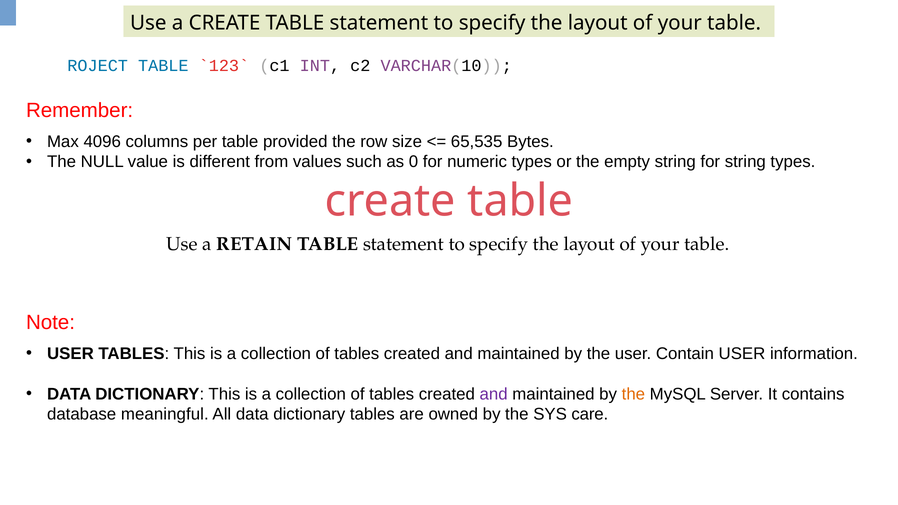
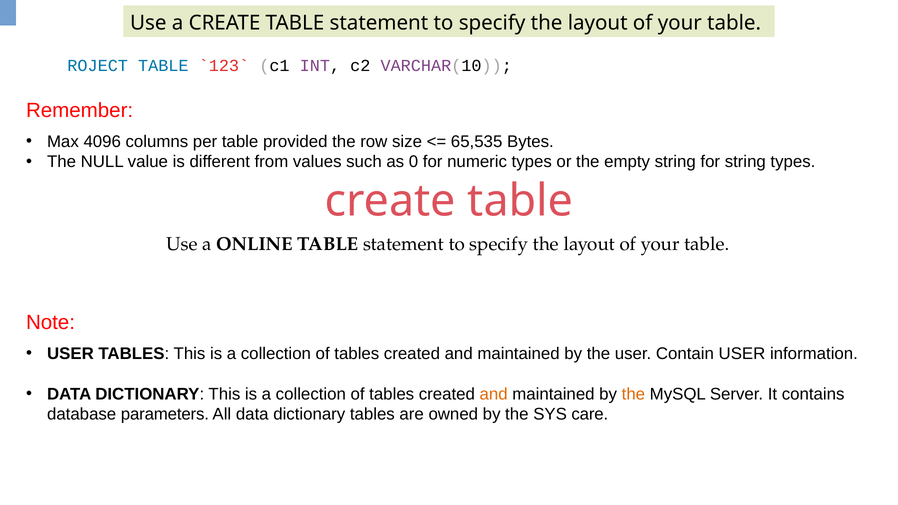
RETAIN: RETAIN -> ONLINE
and at (494, 394) colour: purple -> orange
meaningful: meaningful -> parameters
